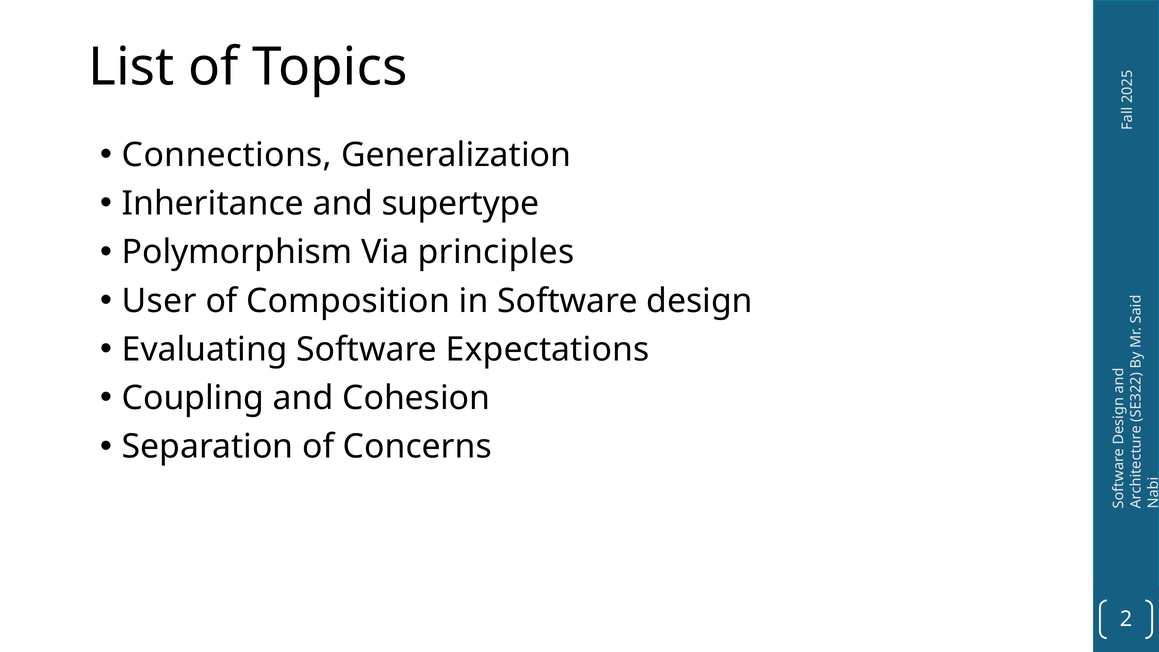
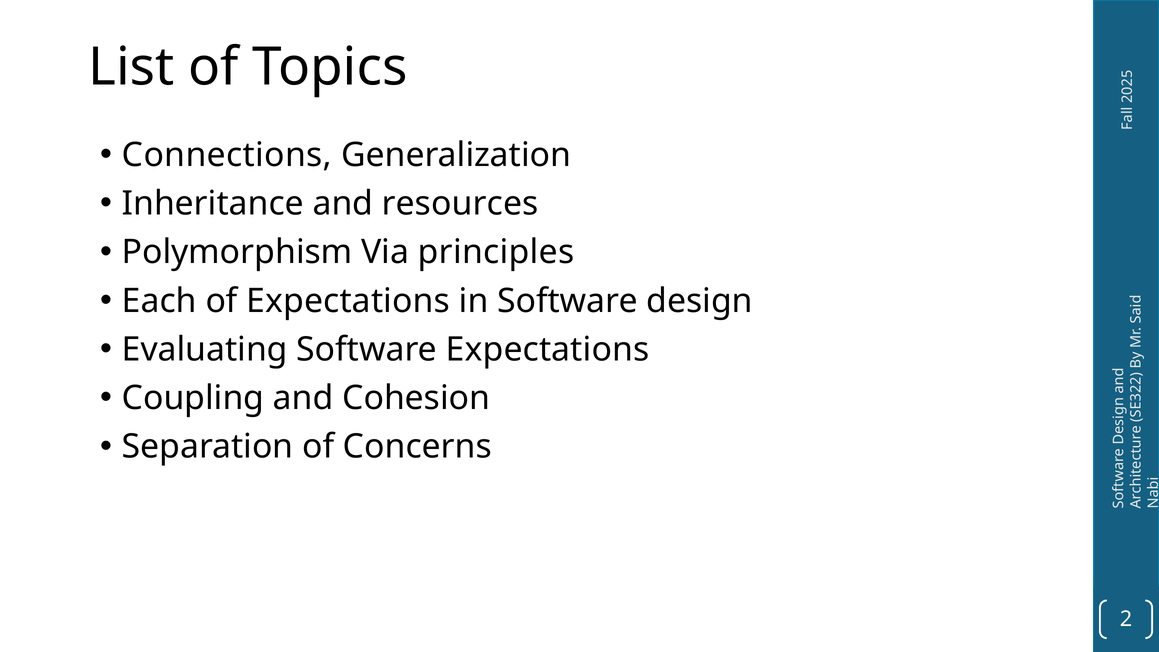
supertype: supertype -> resources
User: User -> Each
of Composition: Composition -> Expectations
